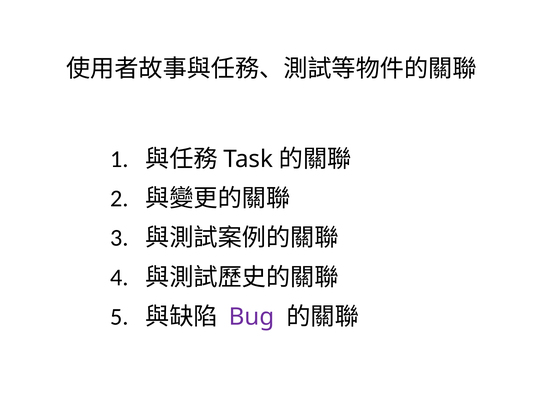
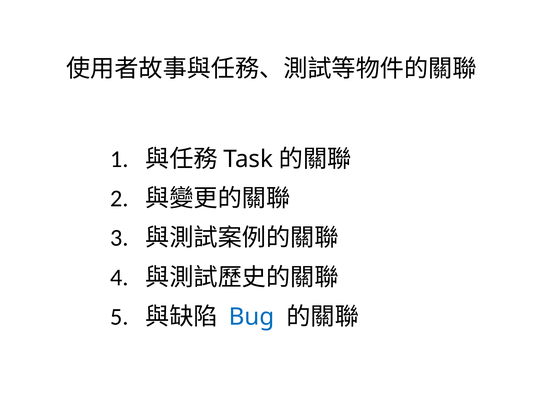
Bug colour: purple -> blue
